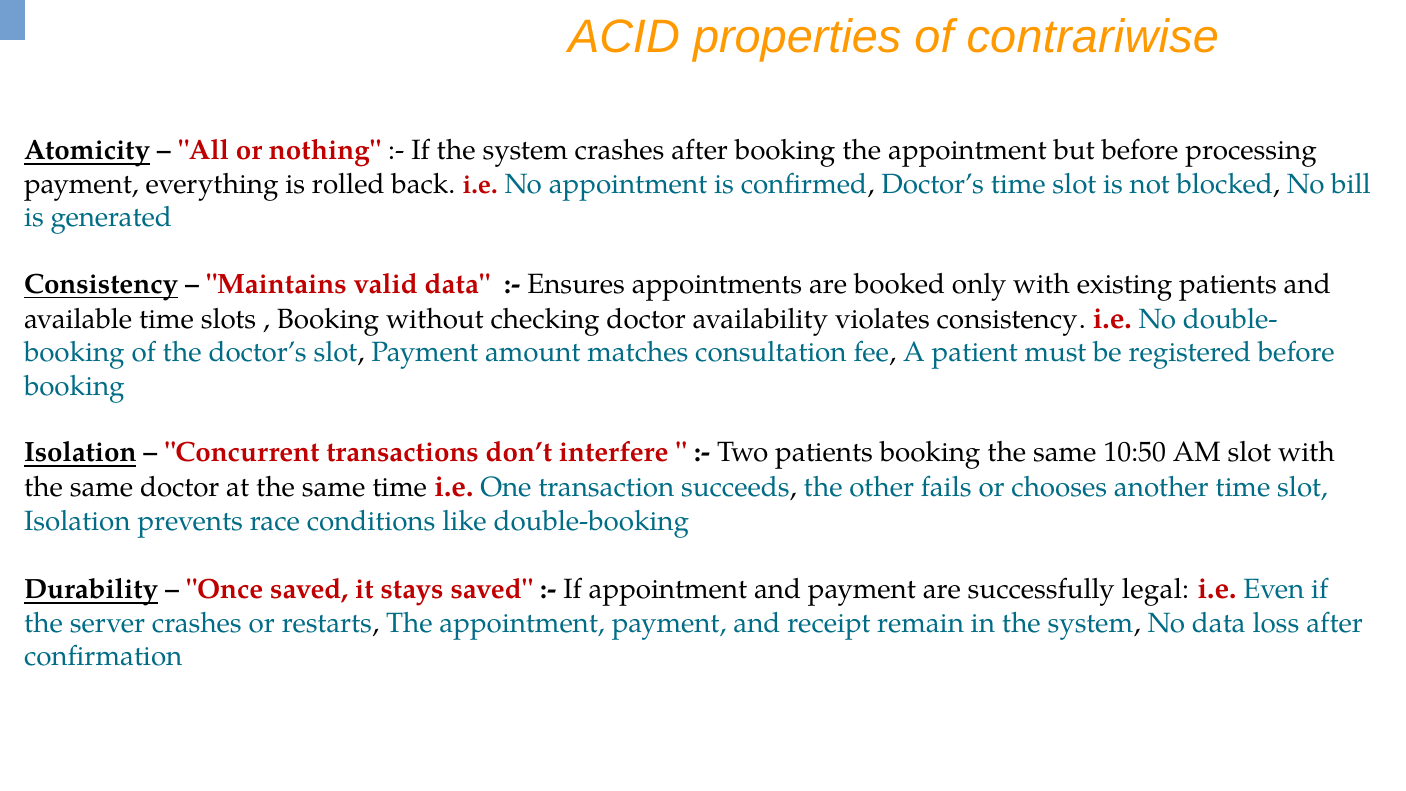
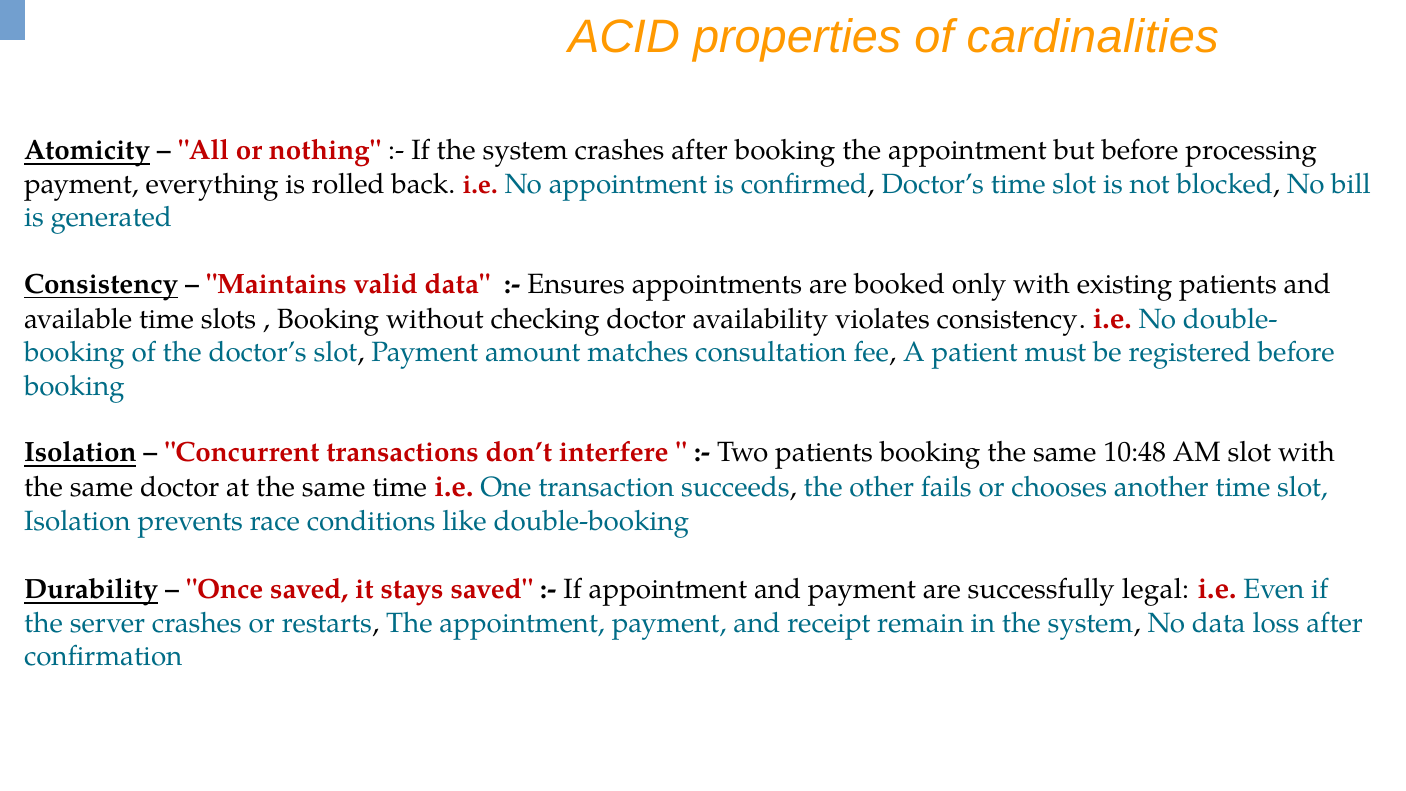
contrariwise: contrariwise -> cardinalities
10:50: 10:50 -> 10:48
